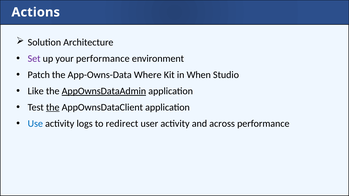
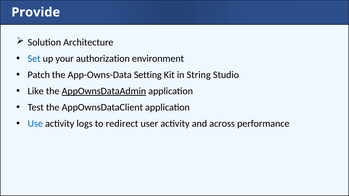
Actions: Actions -> Provide
Set colour: purple -> blue
your performance: performance -> authorization
Where: Where -> Setting
When: When -> String
the at (53, 107) underline: present -> none
